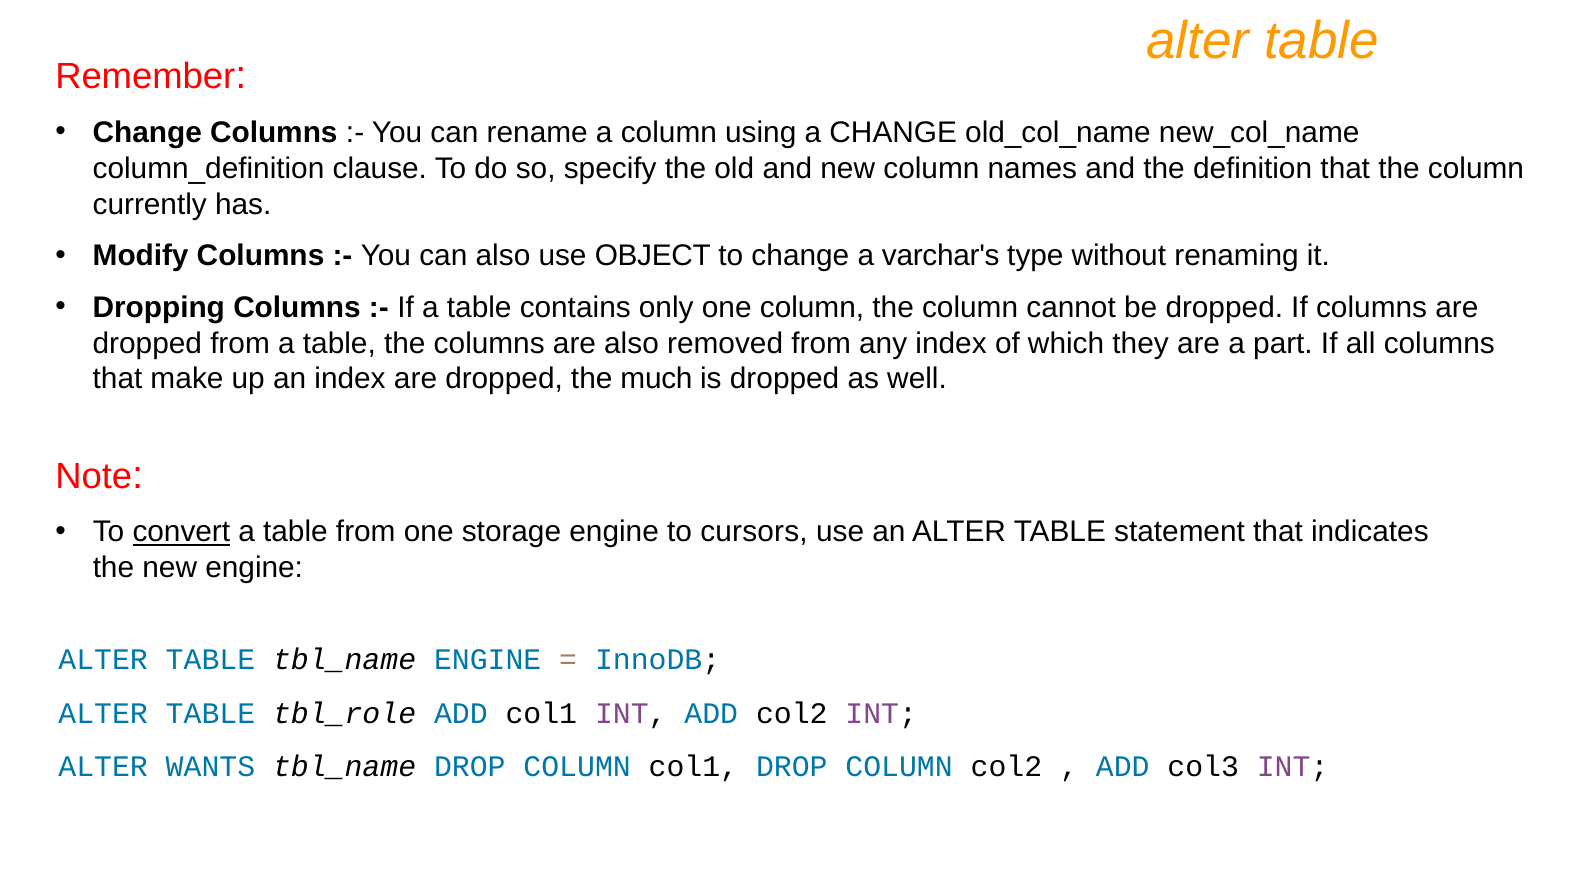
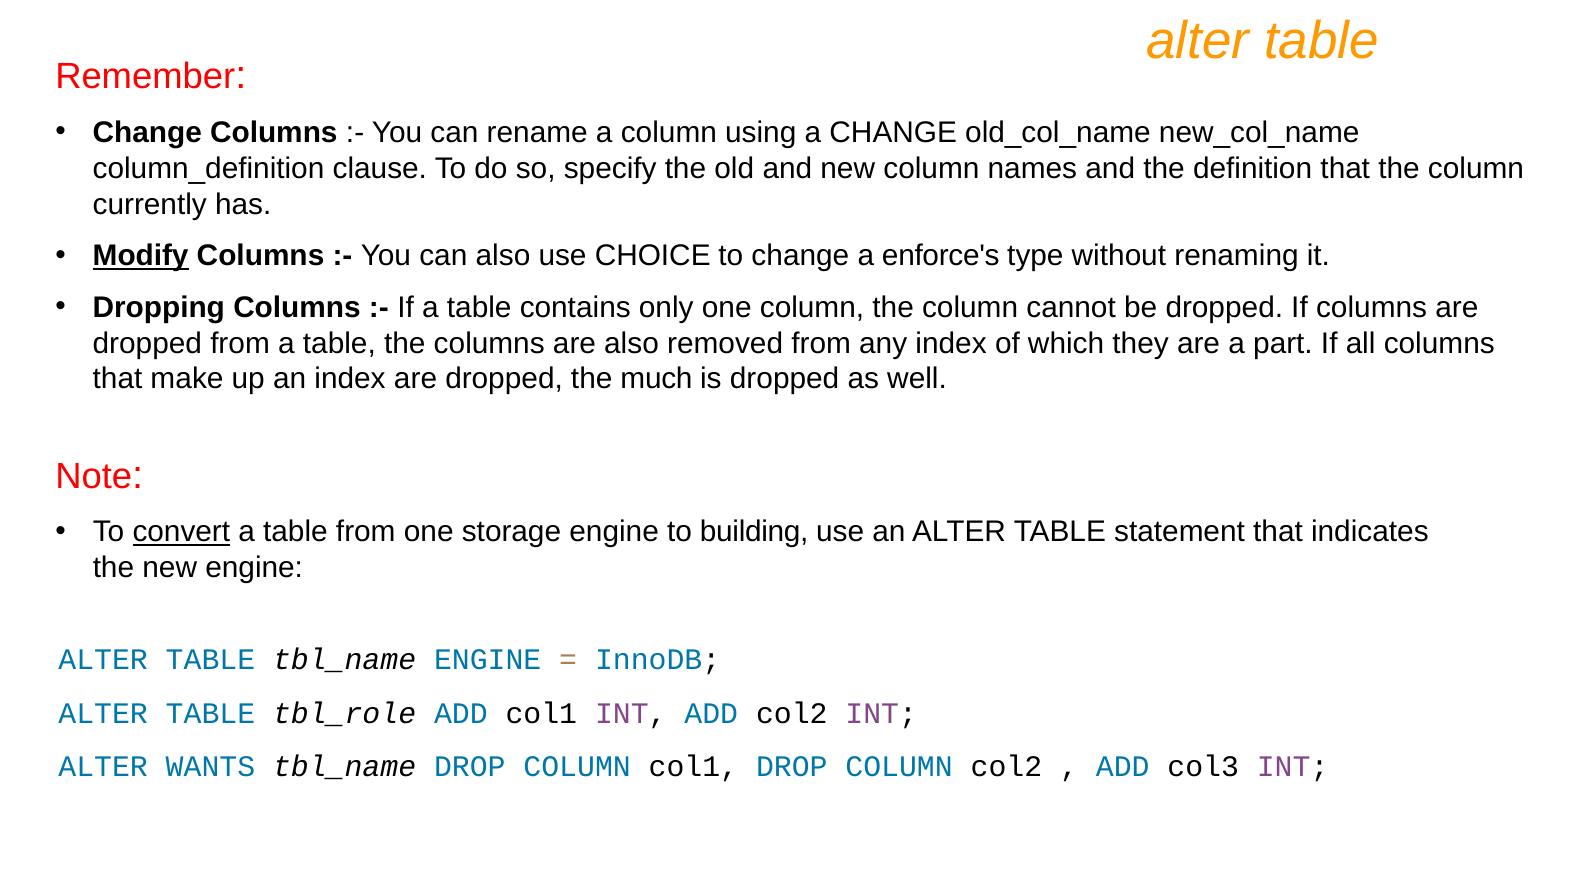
Modify underline: none -> present
OBJECT: OBJECT -> CHOICE
varchar's: varchar's -> enforce's
cursors: cursors -> building
